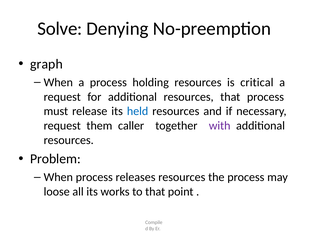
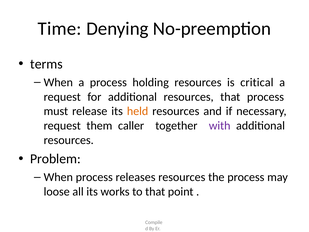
Solve: Solve -> Time
graph: graph -> terms
held colour: blue -> orange
